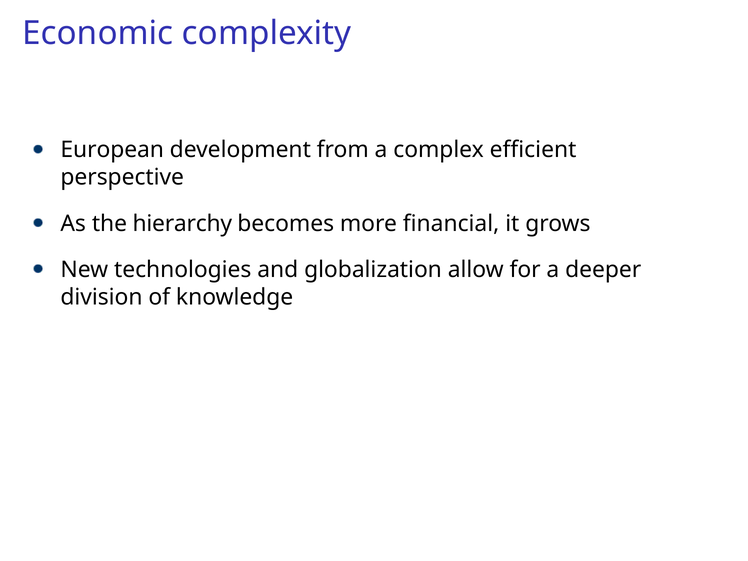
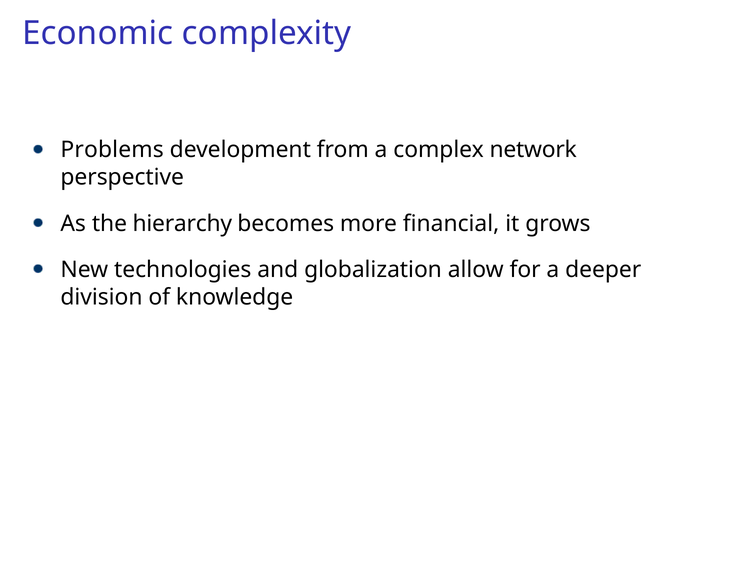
European: European -> Problems
efficient: efficient -> network
